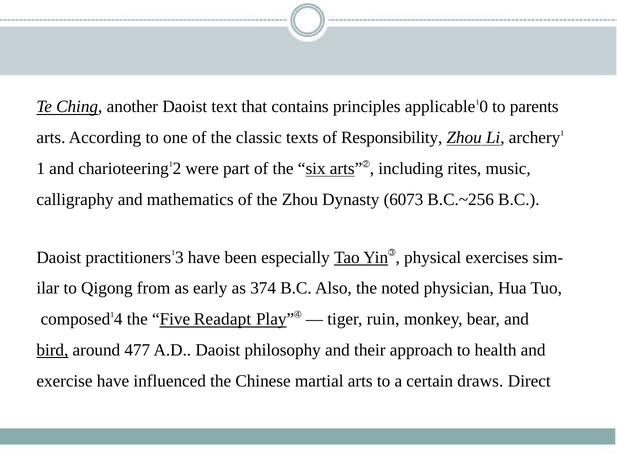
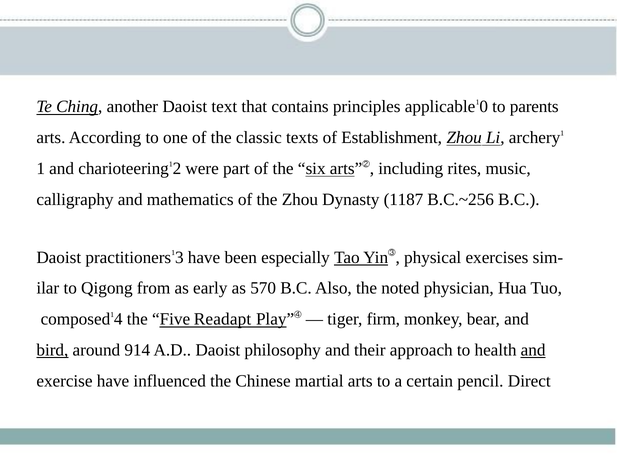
Responsibility: Responsibility -> Establishment
6073: 6073 -> 1187
374: 374 -> 570
ruin: ruin -> firm
477: 477 -> 914
and at (533, 351) underline: none -> present
draws: draws -> pencil
